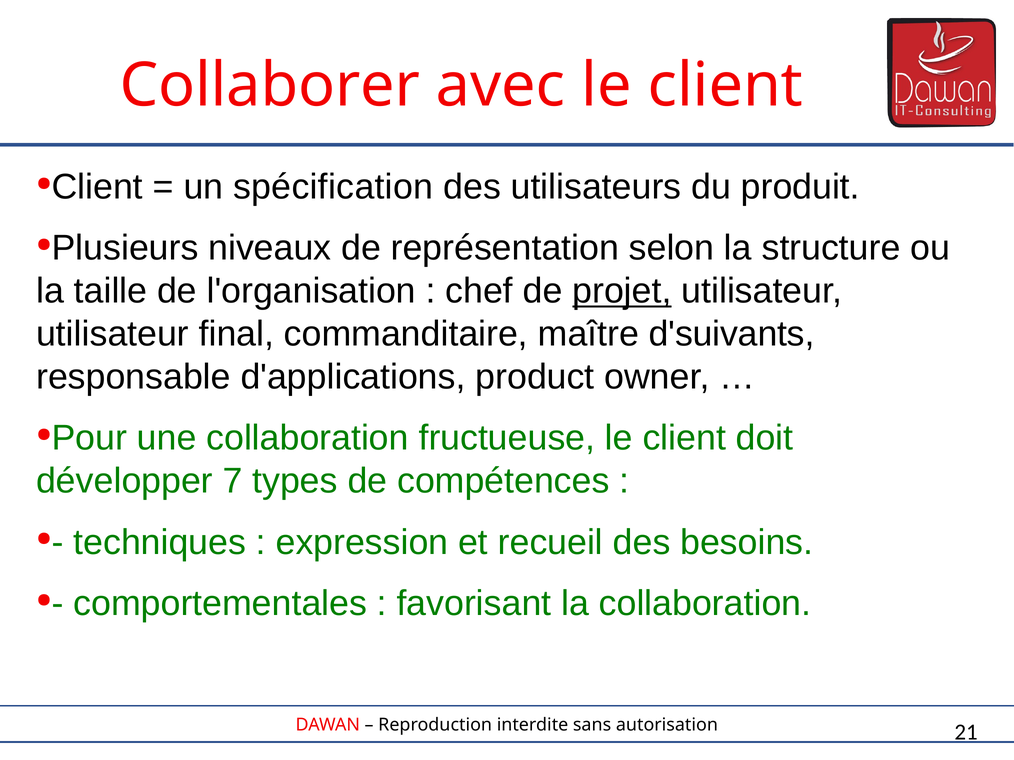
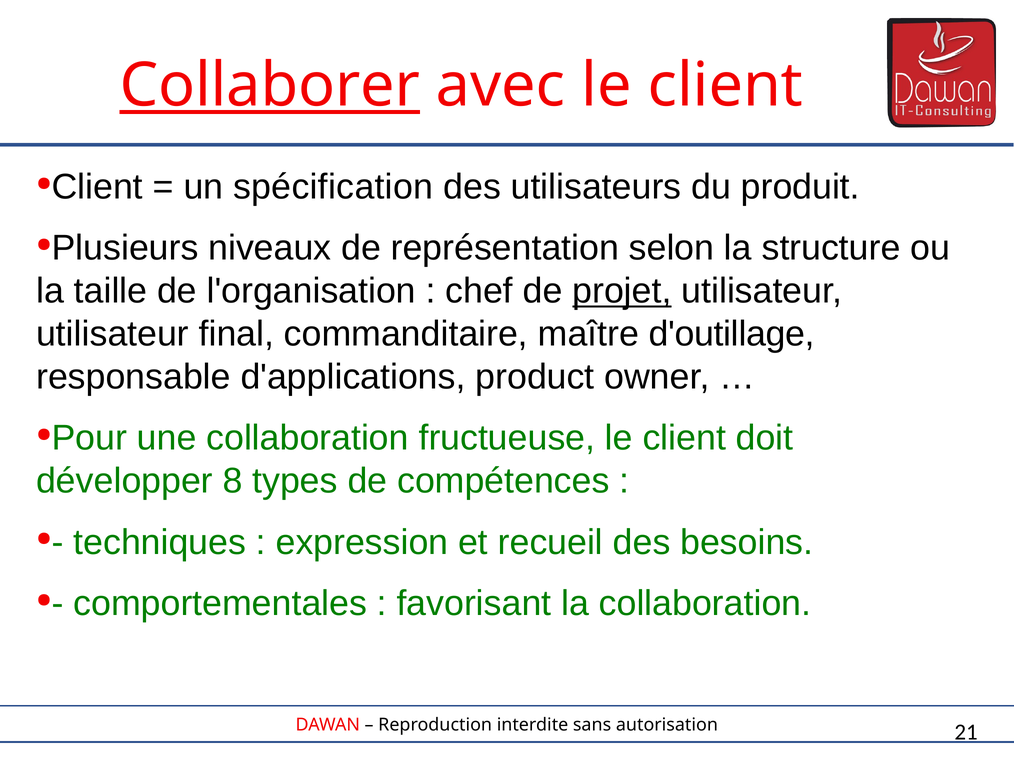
Collaborer underline: none -> present
d'suivants: d'suivants -> d'outillage
7: 7 -> 8
